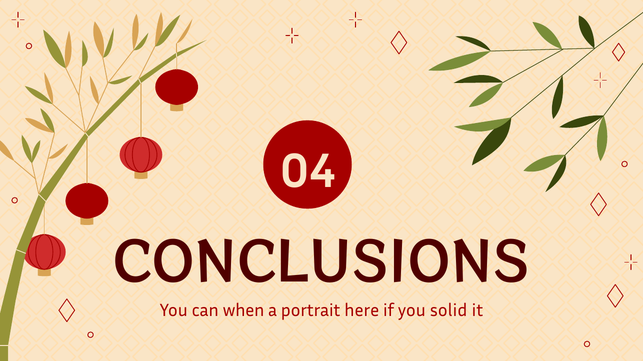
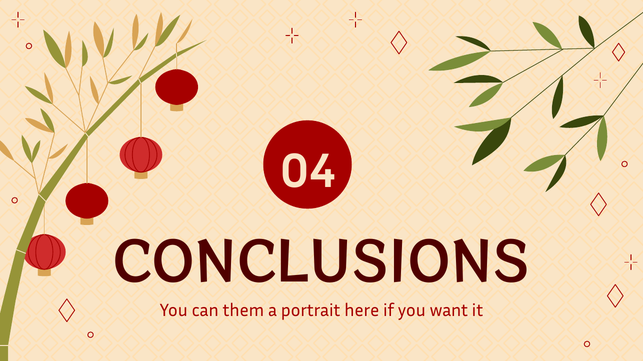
when: when -> them
solid: solid -> want
